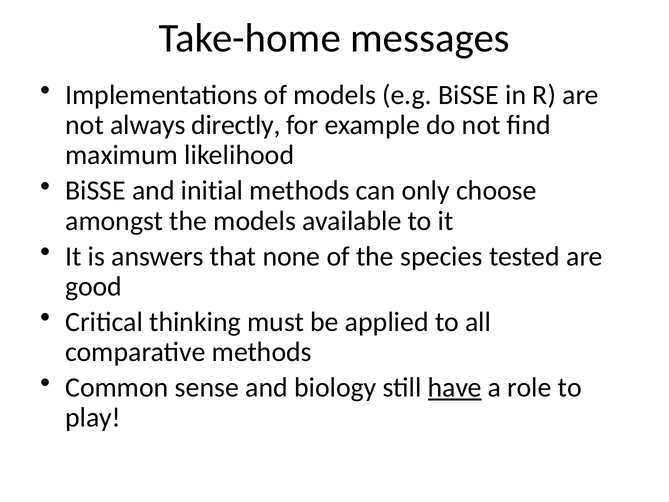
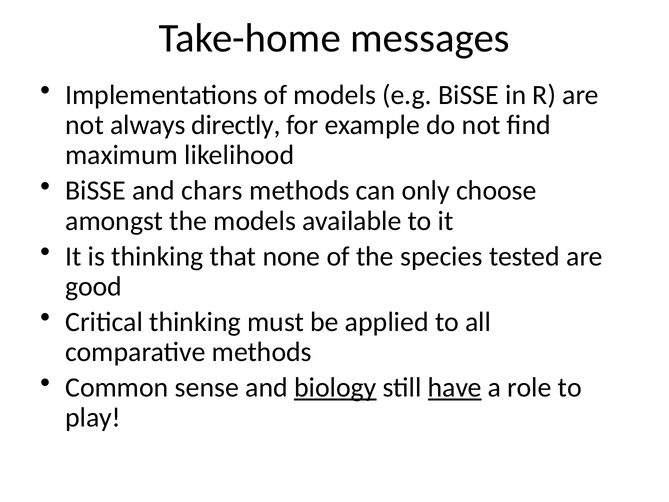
initial: initial -> chars
is answers: answers -> thinking
biology underline: none -> present
